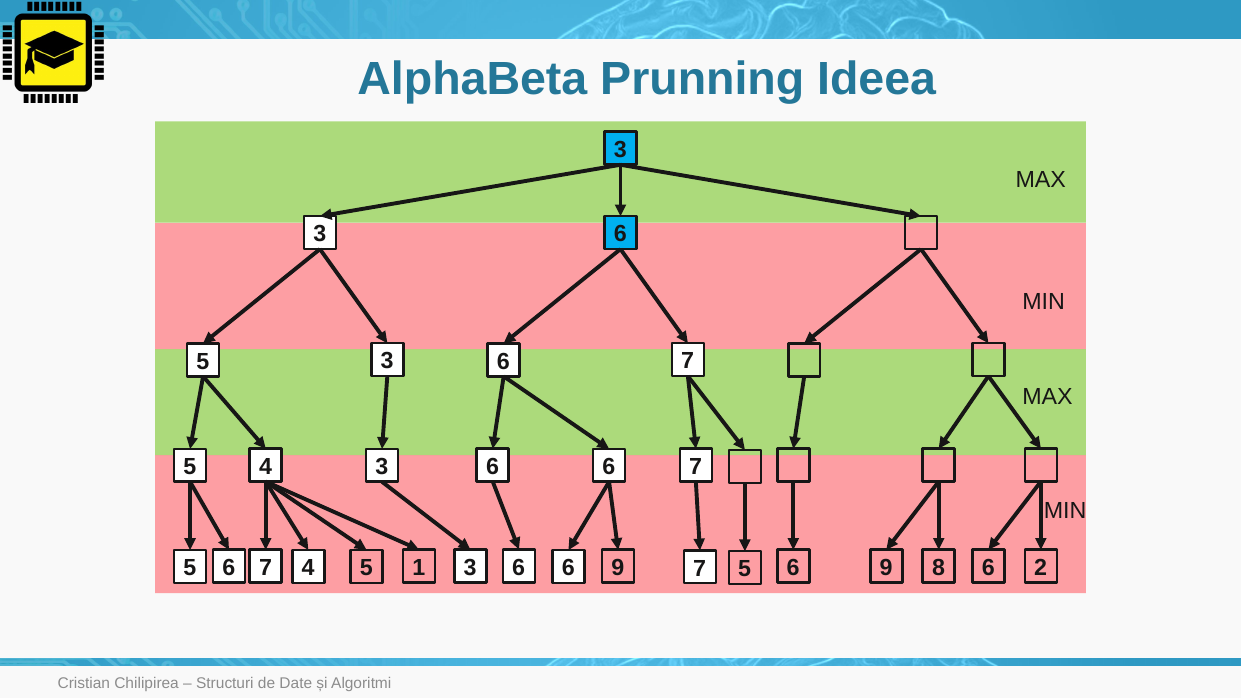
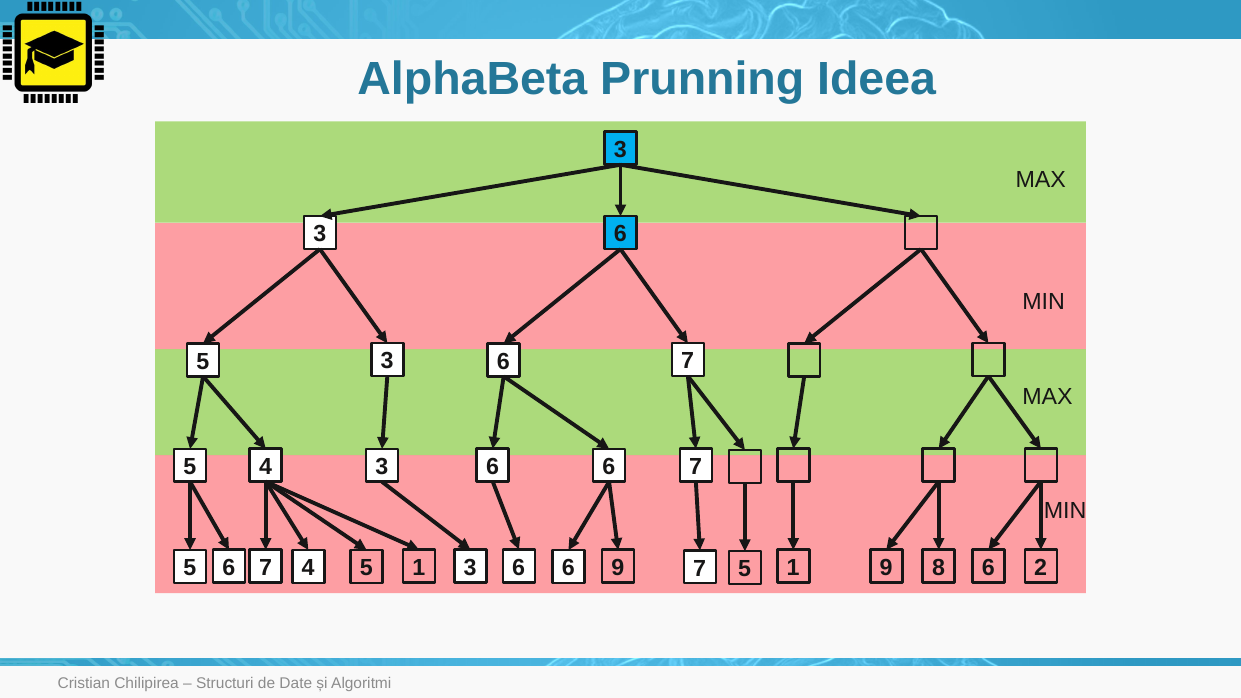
7 3 6: 6 -> 1
